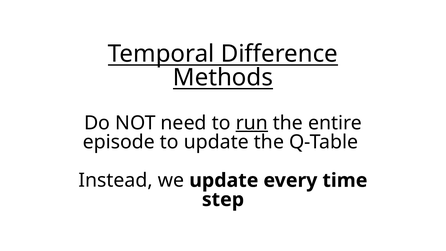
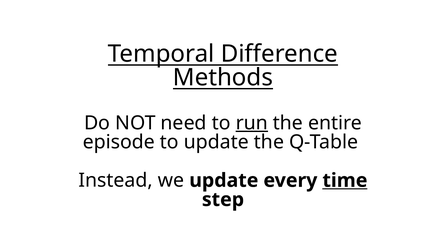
time underline: none -> present
